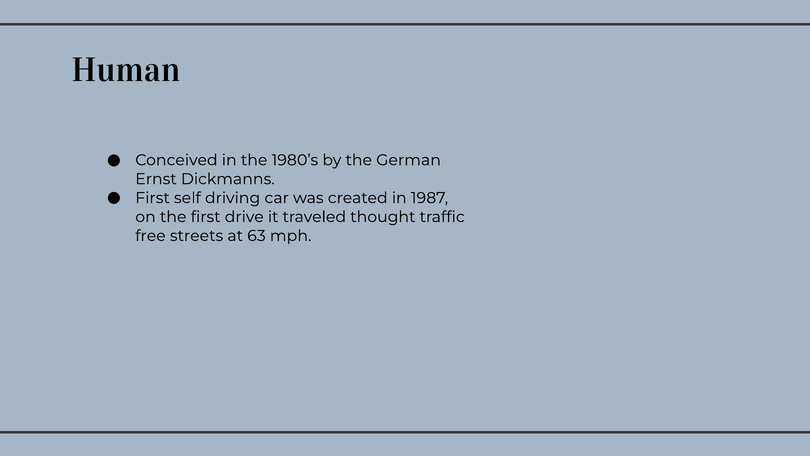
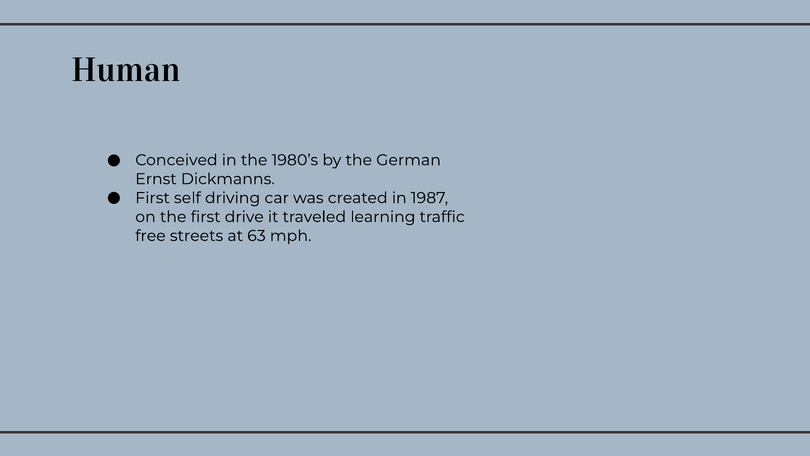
thought: thought -> learning
